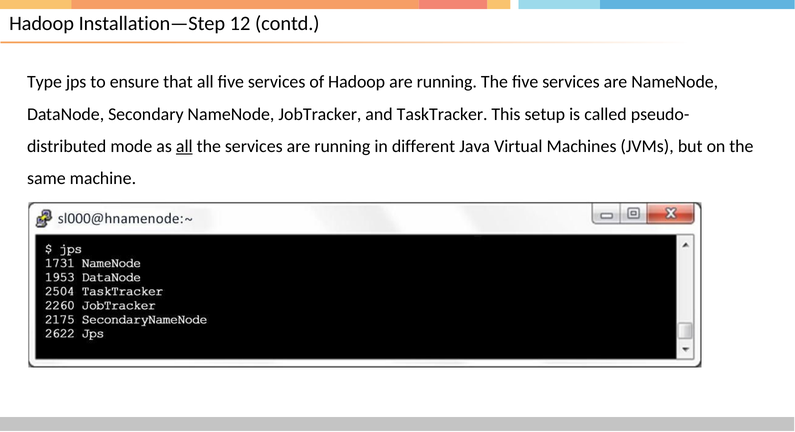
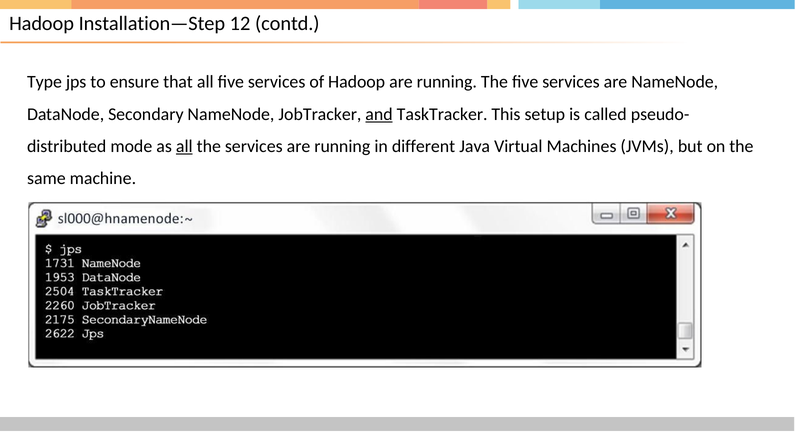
and underline: none -> present
